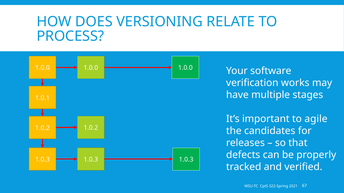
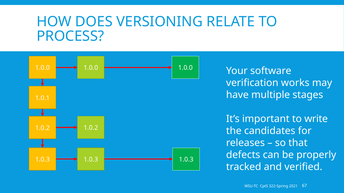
agile: agile -> write
